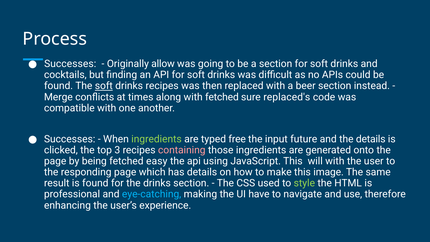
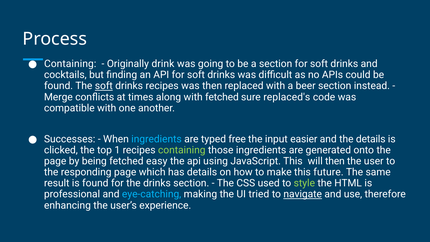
Successes at (70, 64): Successes -> Containing
allow: allow -> drink
ingredients at (156, 139) colour: light green -> light blue
future: future -> easier
3: 3 -> 1
containing at (182, 150) colour: pink -> light green
will with: with -> then
image: image -> future
have: have -> tried
navigate underline: none -> present
